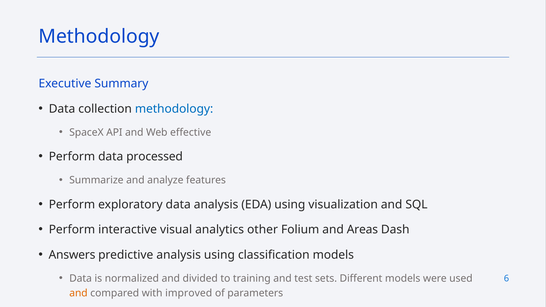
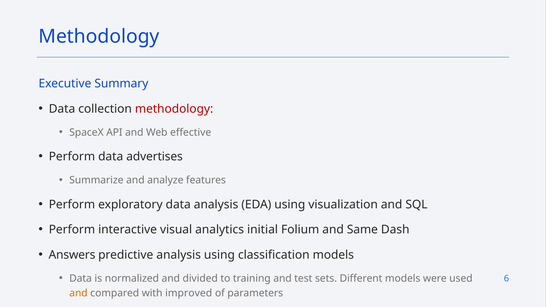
methodology at (174, 109) colour: blue -> red
processed: processed -> advertises
other: other -> initial
Areas: Areas -> Same
